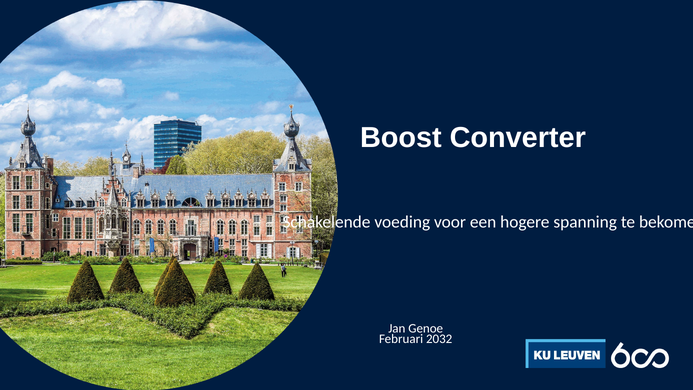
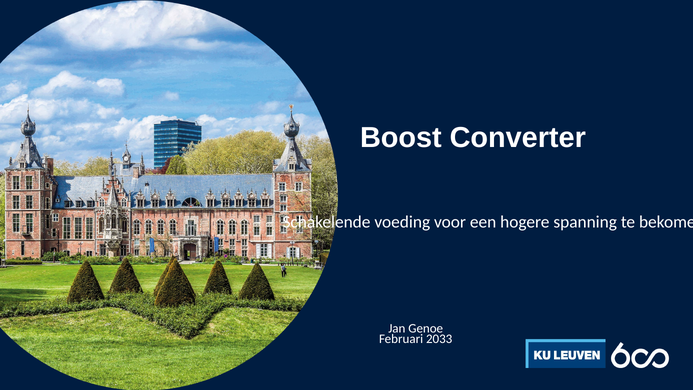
2032: 2032 -> 2033
